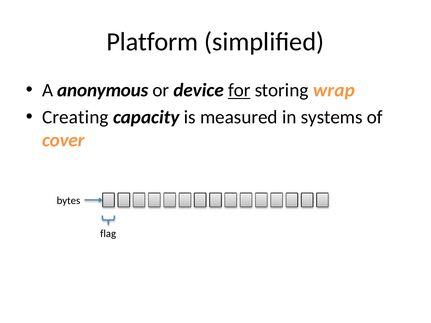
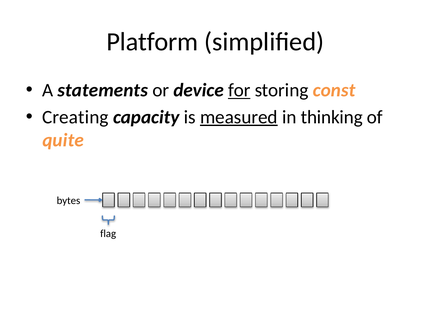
anonymous: anonymous -> statements
wrap: wrap -> const
measured underline: none -> present
systems: systems -> thinking
cover: cover -> quite
